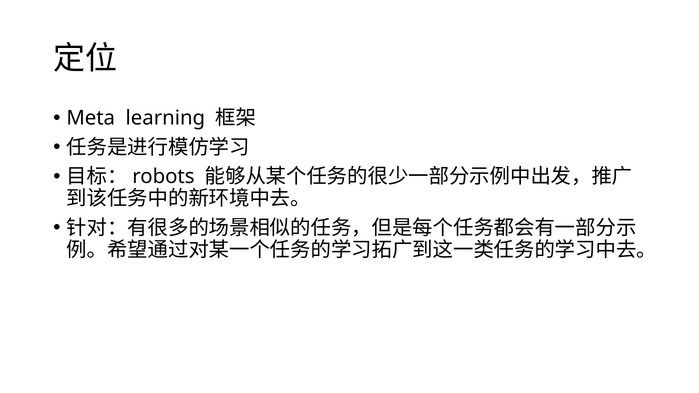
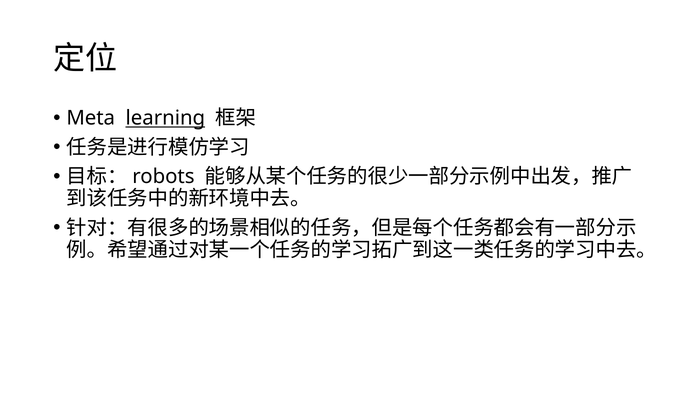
learning underline: none -> present
